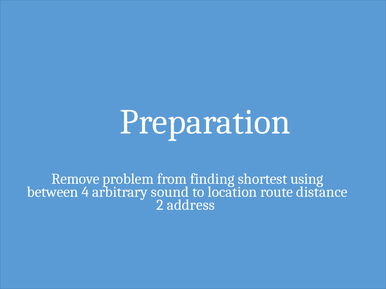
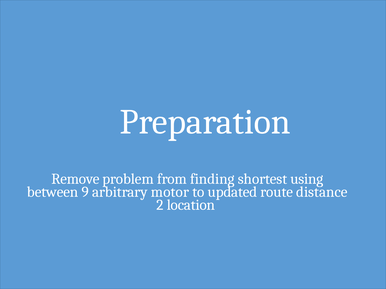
4: 4 -> 9
sound: sound -> motor
location: location -> updated
address: address -> location
